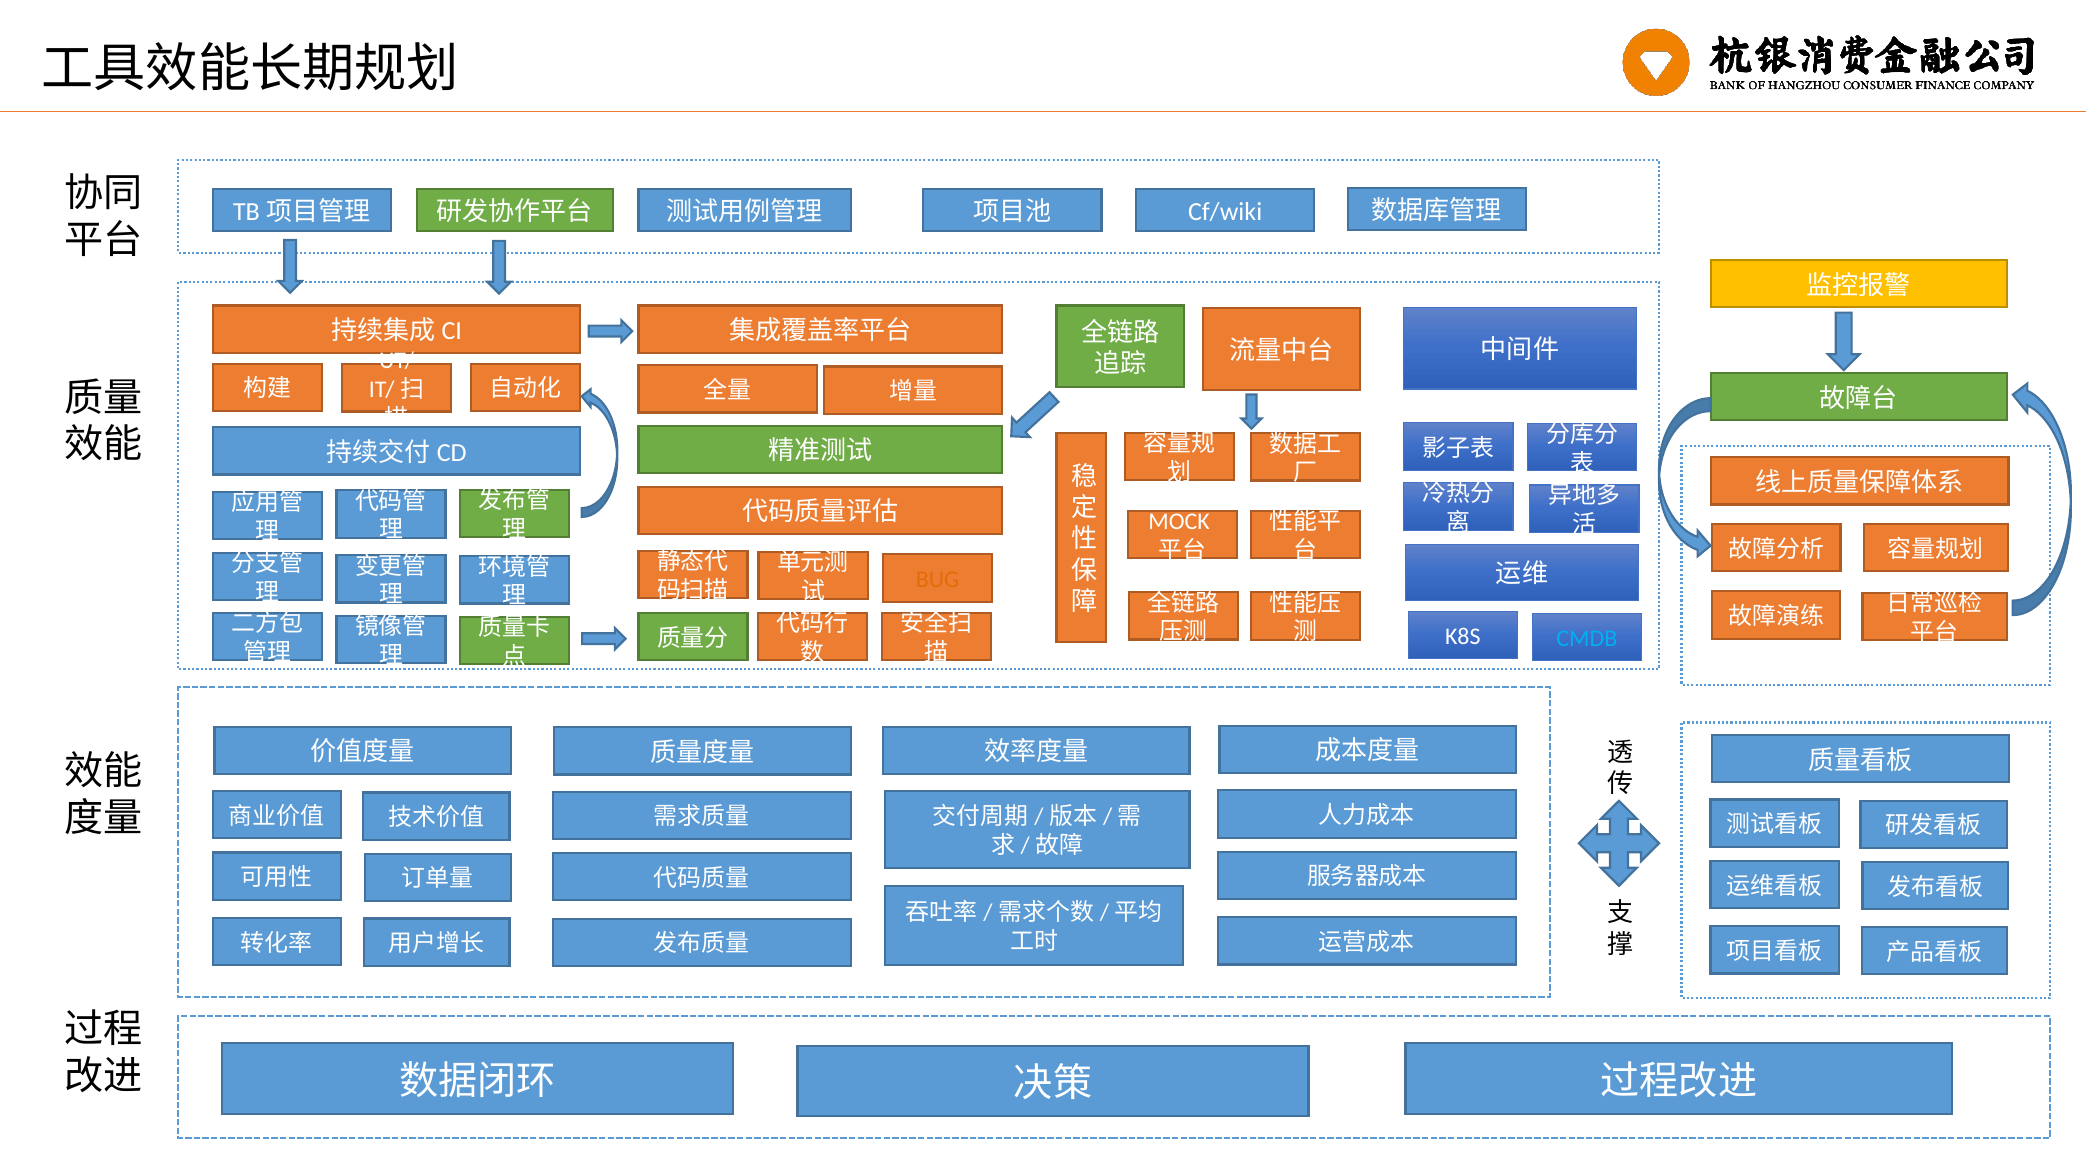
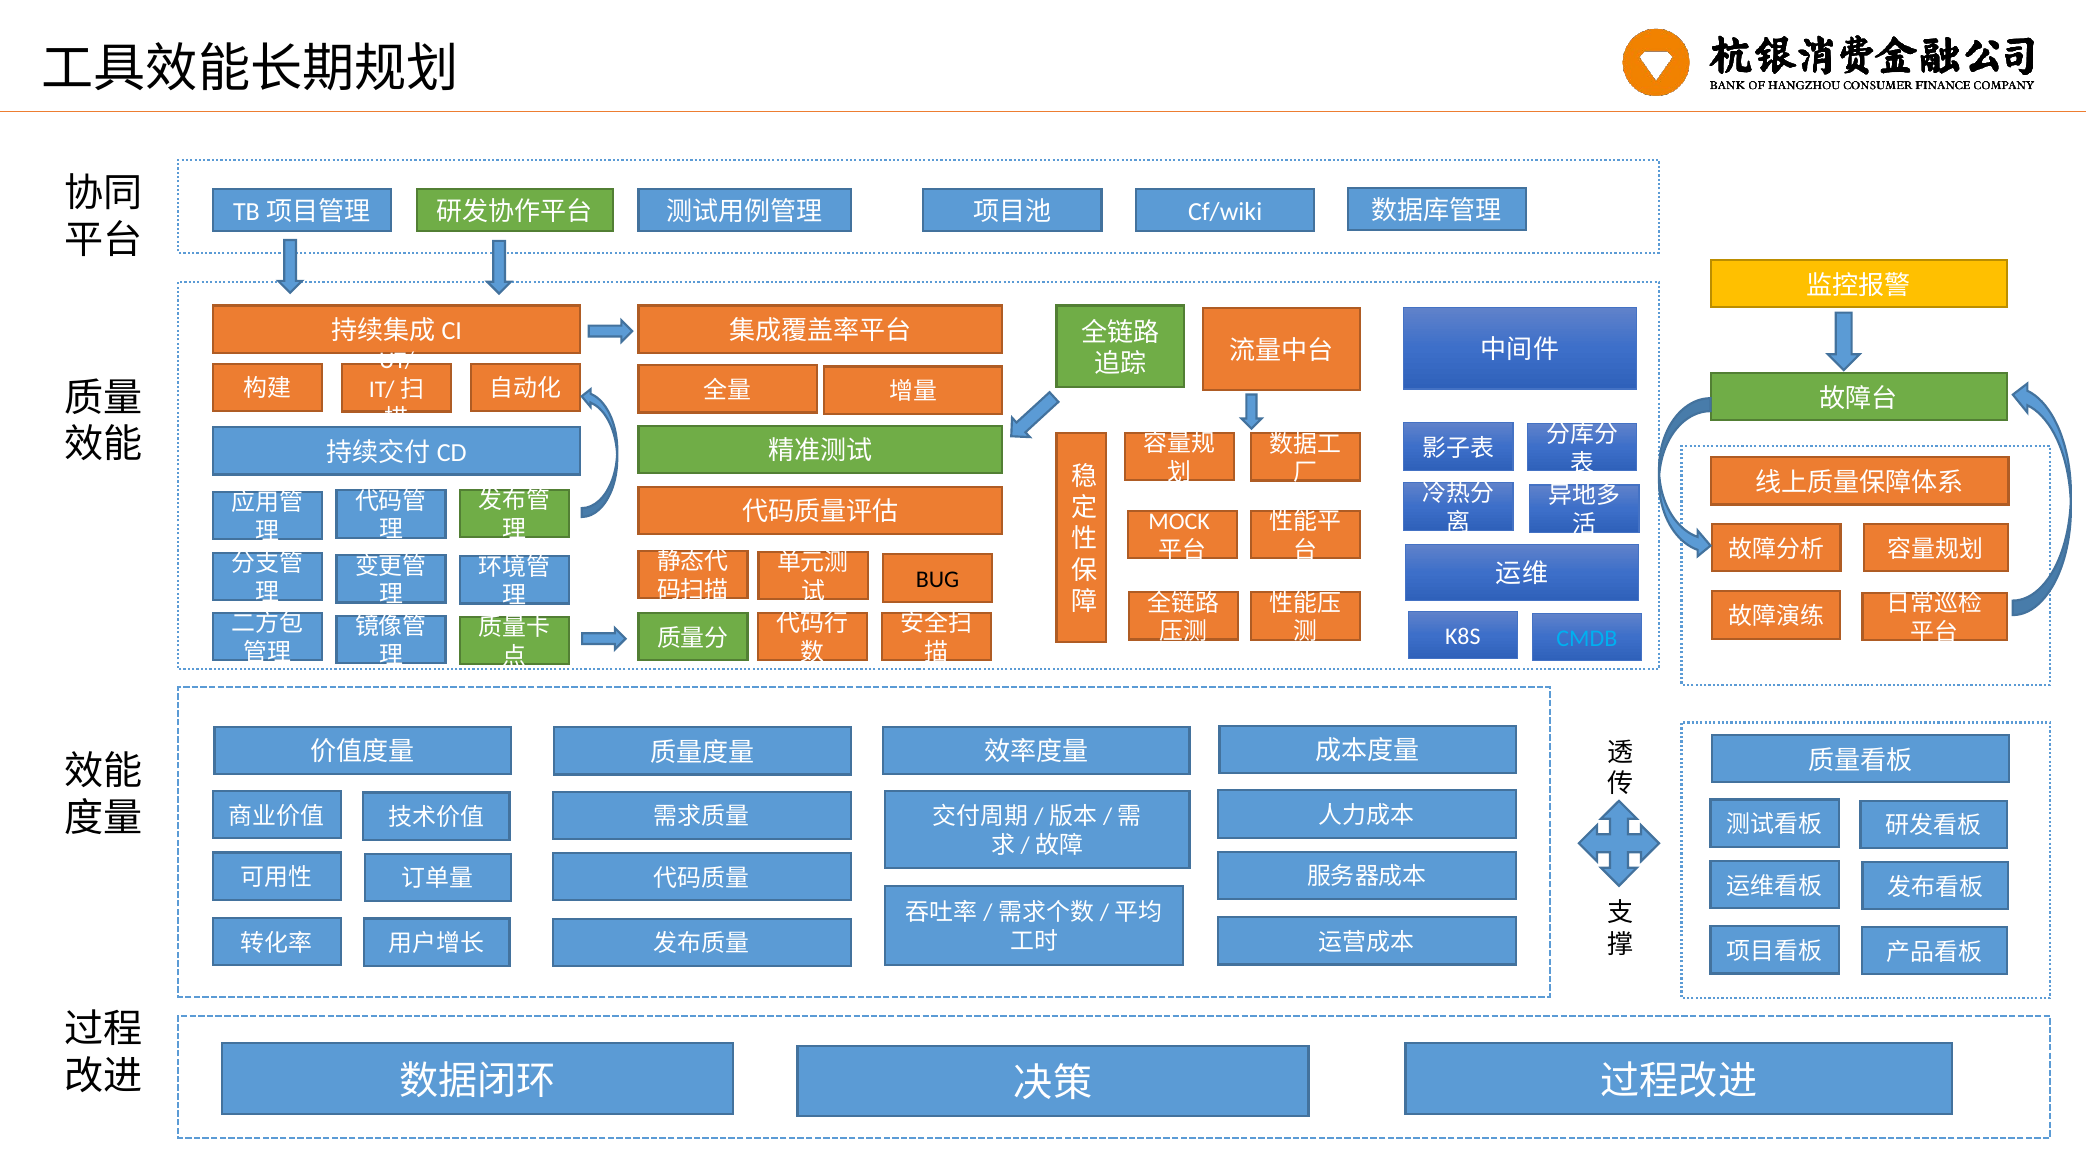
BUG colour: orange -> black
